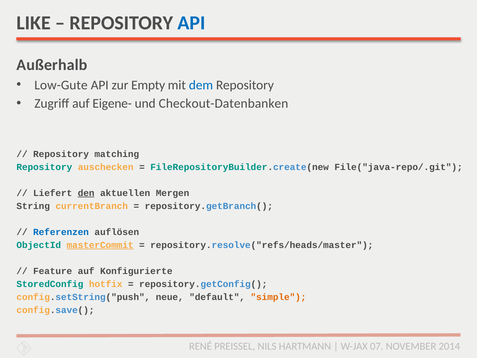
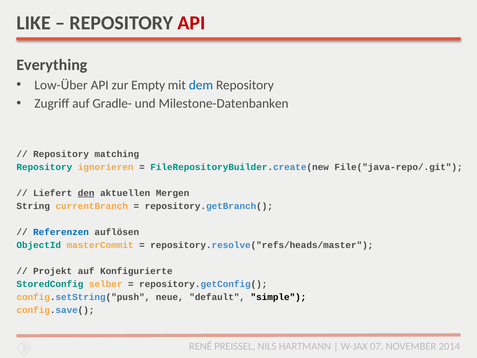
API at (191, 23) colour: blue -> red
Außerhalb: Außerhalb -> Everything
Low-Gute: Low-Gute -> Low-Über
Eigene-: Eigene- -> Gradle-
Checkout-Datenbanken: Checkout-Datenbanken -> Milestone-Datenbanken
auschecken: auschecken -> ignorieren
masterCommit underline: present -> none
Feature: Feature -> Projekt
hotfix: hotfix -> selber
simple colour: orange -> black
